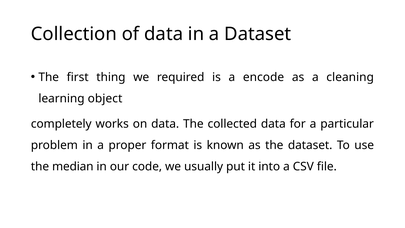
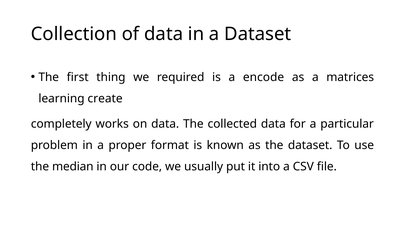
cleaning: cleaning -> matrices
object: object -> create
